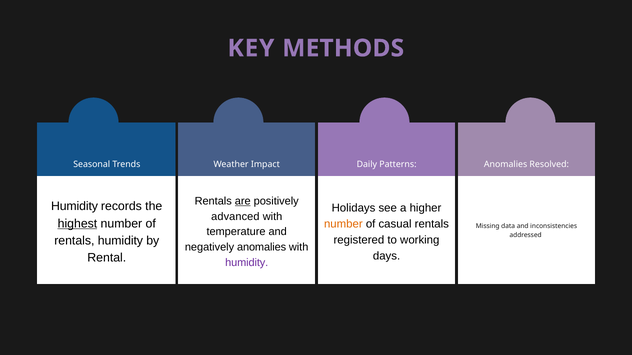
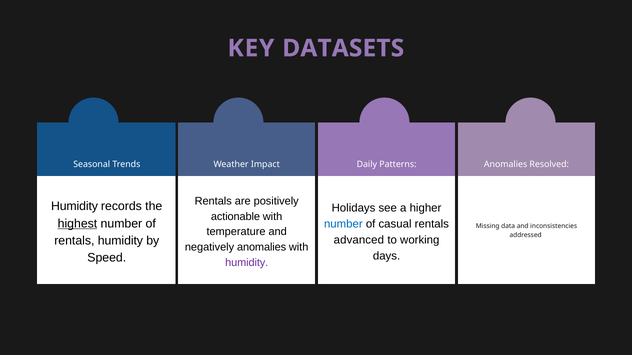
METHODS: METHODS -> DATASETS
are underline: present -> none
advanced: advanced -> actionable
number at (343, 224) colour: orange -> blue
registered: registered -> advanced
Rental: Rental -> Speed
